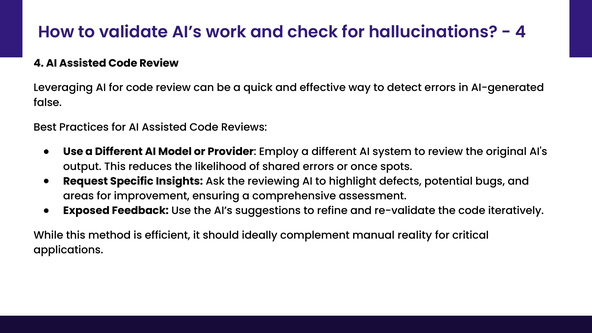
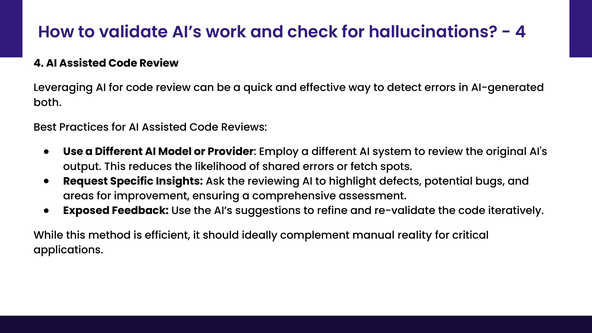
false: false -> both
once: once -> fetch
